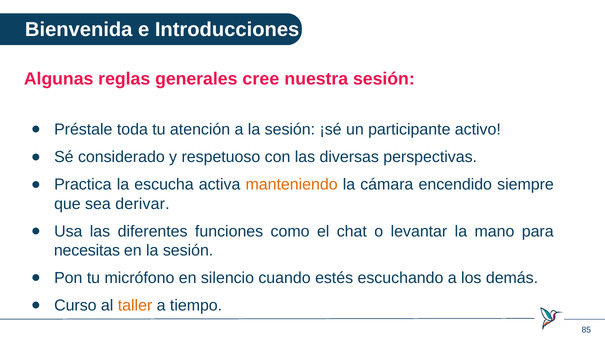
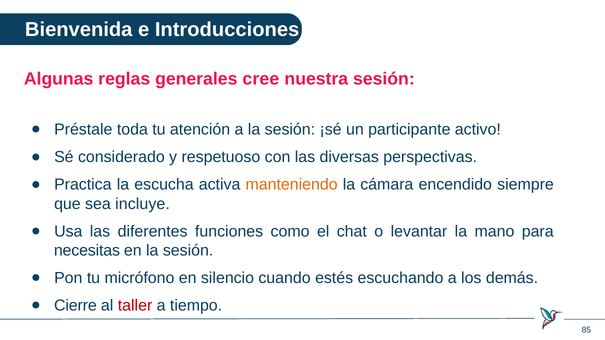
derivar: derivar -> incluye
Curso: Curso -> Cierre
taller colour: orange -> red
